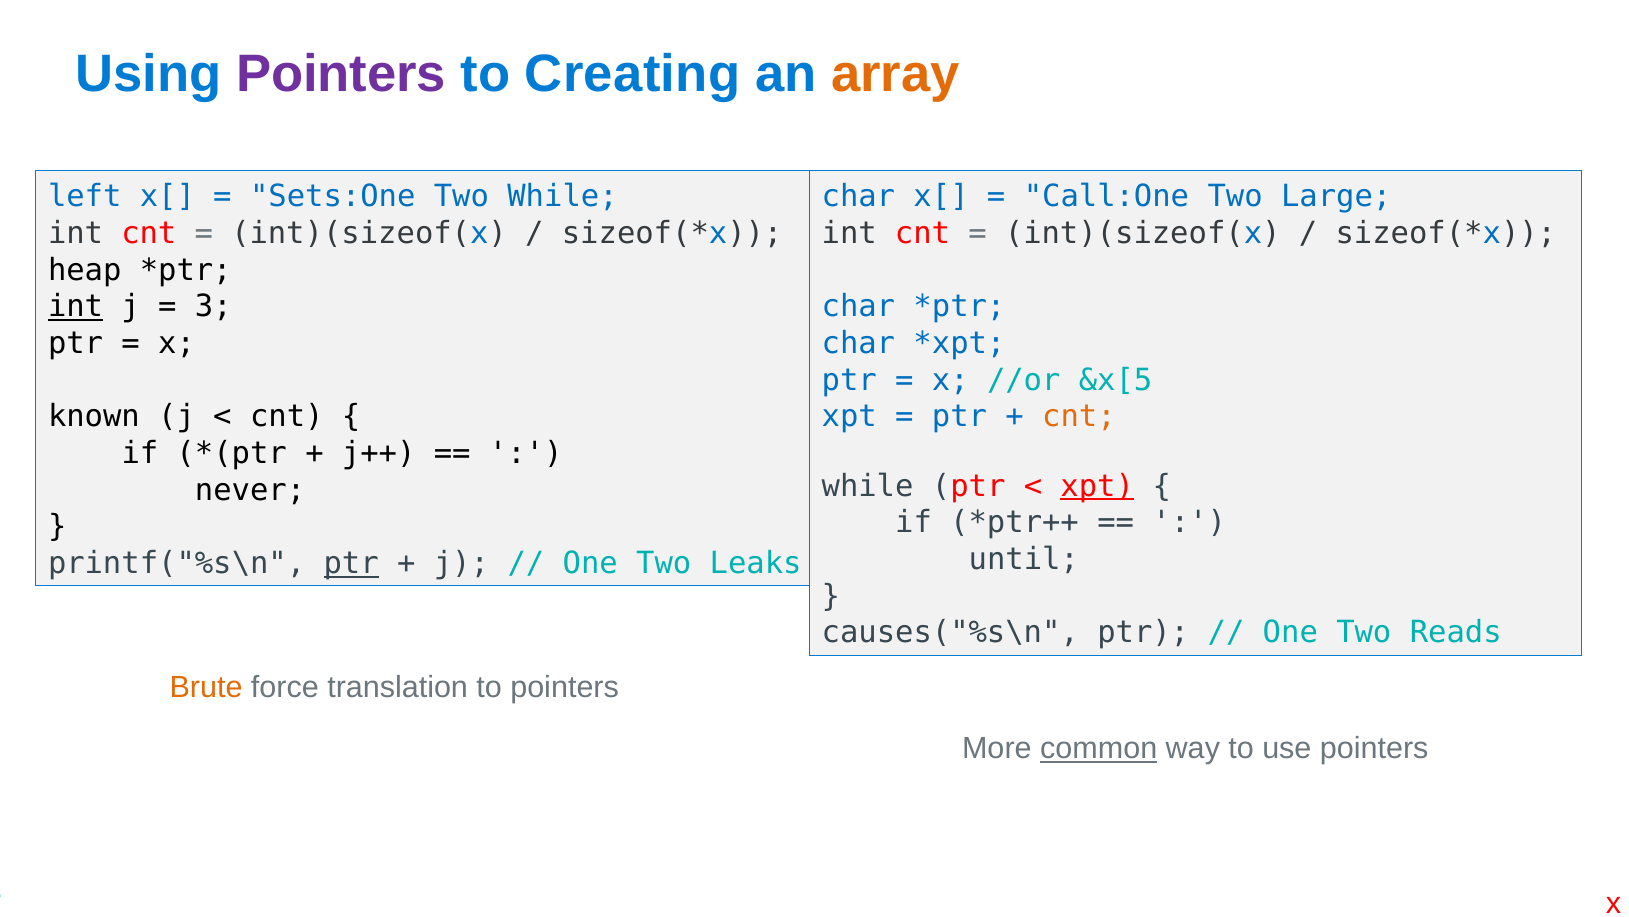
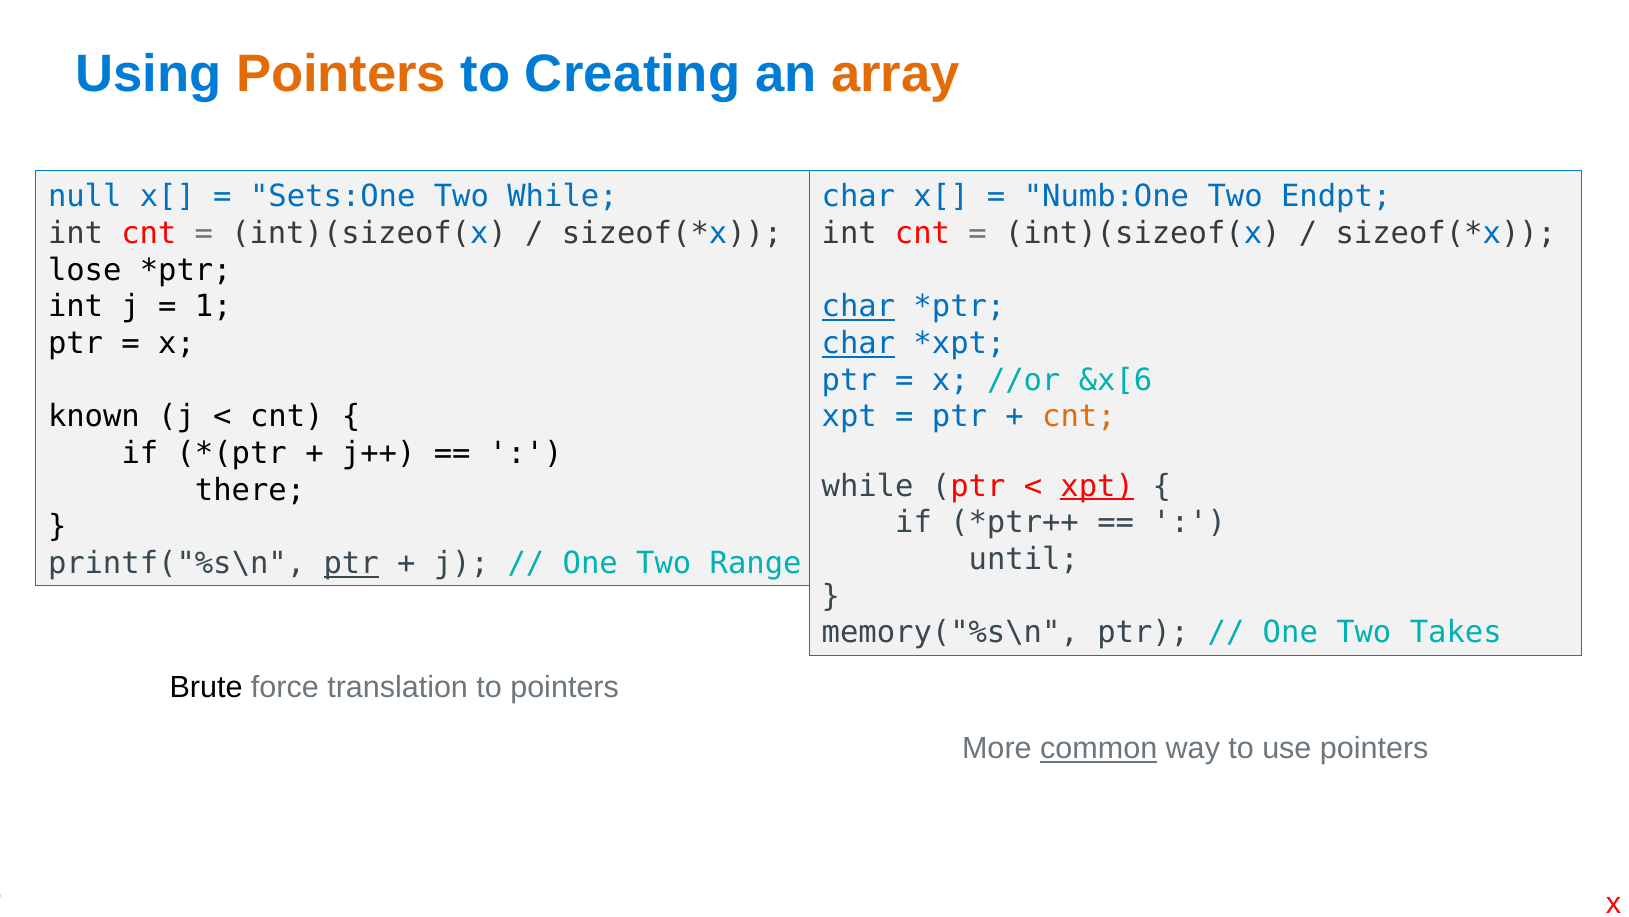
Pointers at (341, 74) colour: purple -> orange
left: left -> null
Call:One: Call:One -> Numb:One
Large: Large -> Endpt
heap: heap -> lose
int at (76, 307) underline: present -> none
3: 3 -> 1
char at (858, 307) underline: none -> present
char at (858, 343) underline: none -> present
&x[5: &x[5 -> &x[6
never: never -> there
Leaks: Leaks -> Range
causes("%s\n: causes("%s\n -> memory("%s\n
Reads: Reads -> Takes
Brute colour: orange -> black
